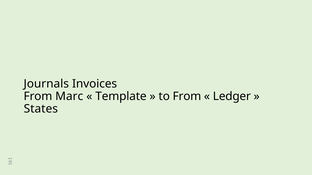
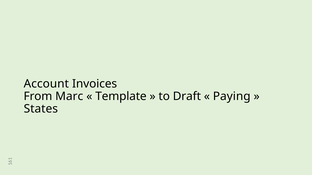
Journals: Journals -> Account
to From: From -> Draft
Ledger: Ledger -> Paying
